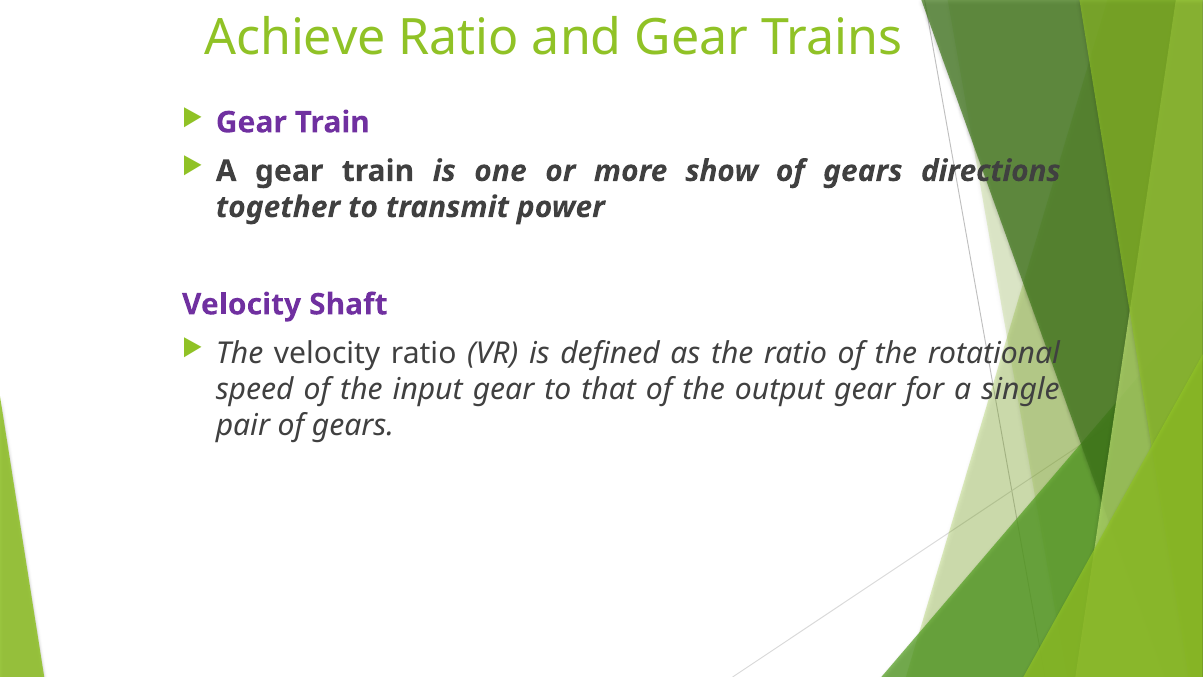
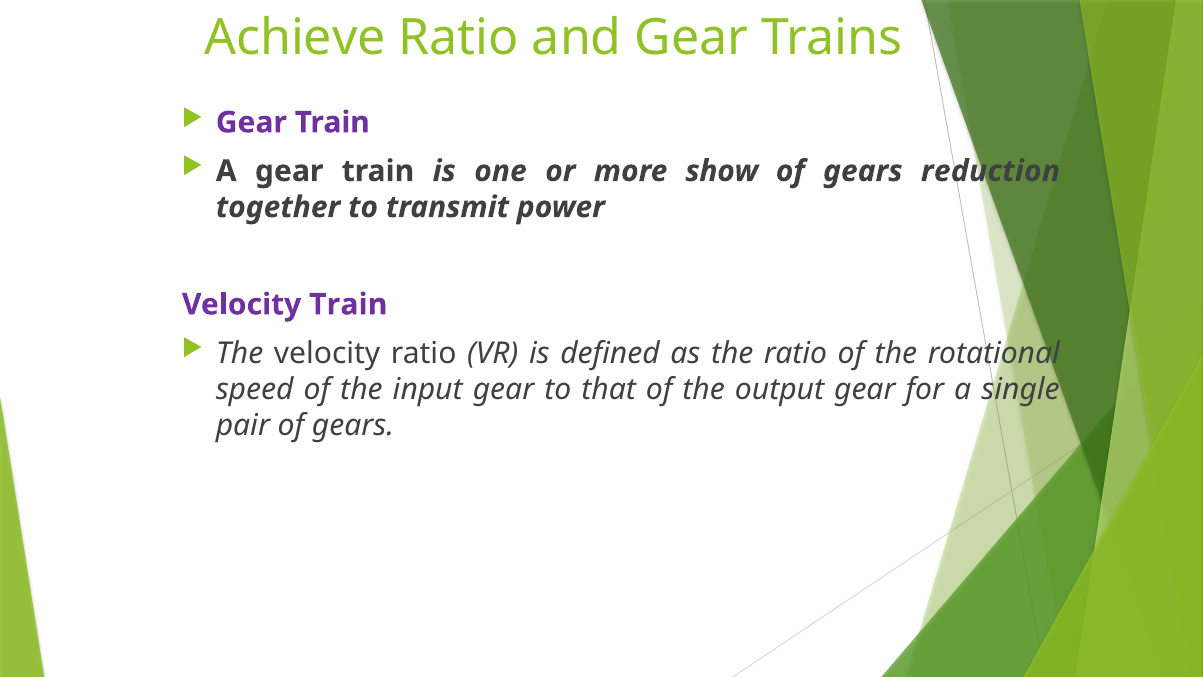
directions: directions -> reduction
Velocity Shaft: Shaft -> Train
